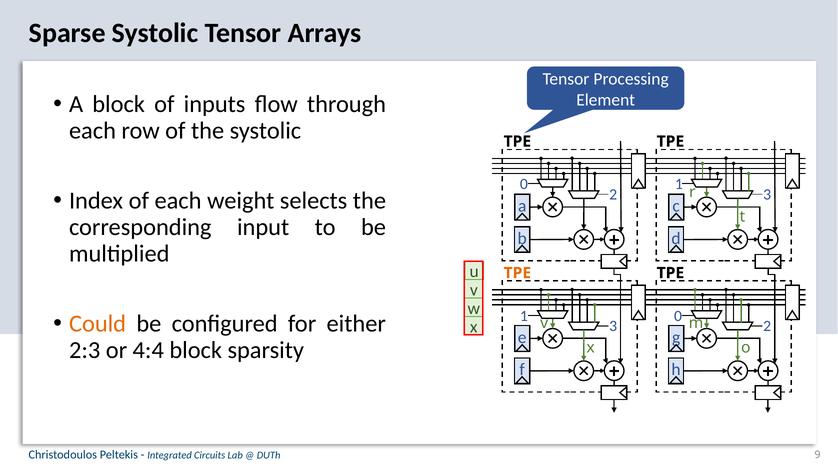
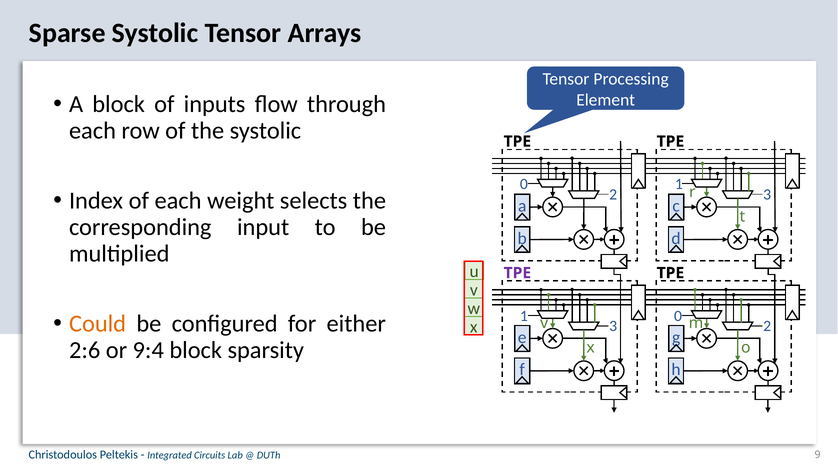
TPE at (517, 273) colour: orange -> purple
2:3: 2:3 -> 2:6
4:4: 4:4 -> 9:4
